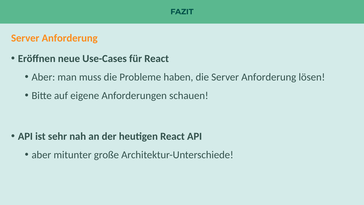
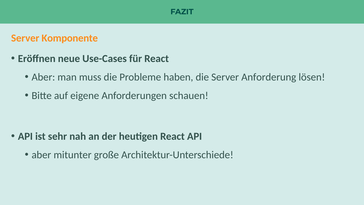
Anforderung at (70, 38): Anforderung -> Komponente
